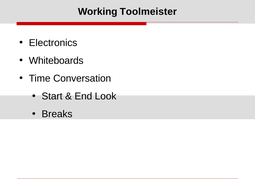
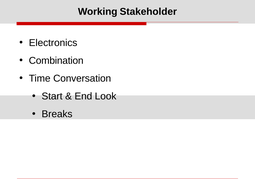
Toolmeister: Toolmeister -> Stakeholder
Whiteboards: Whiteboards -> Combination
